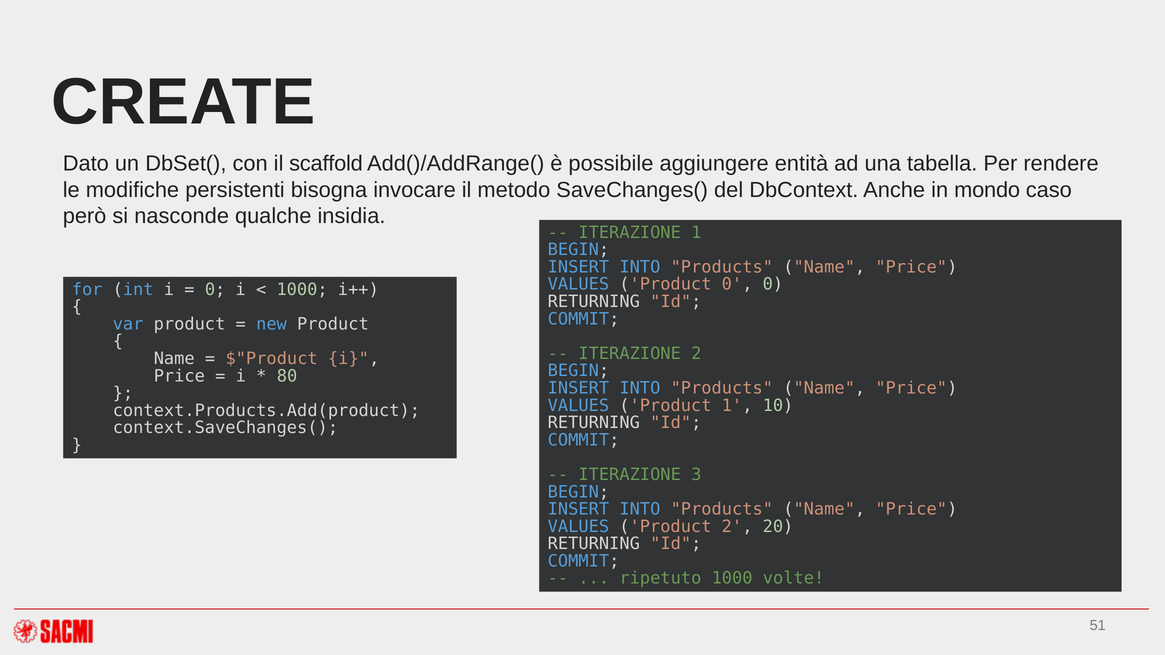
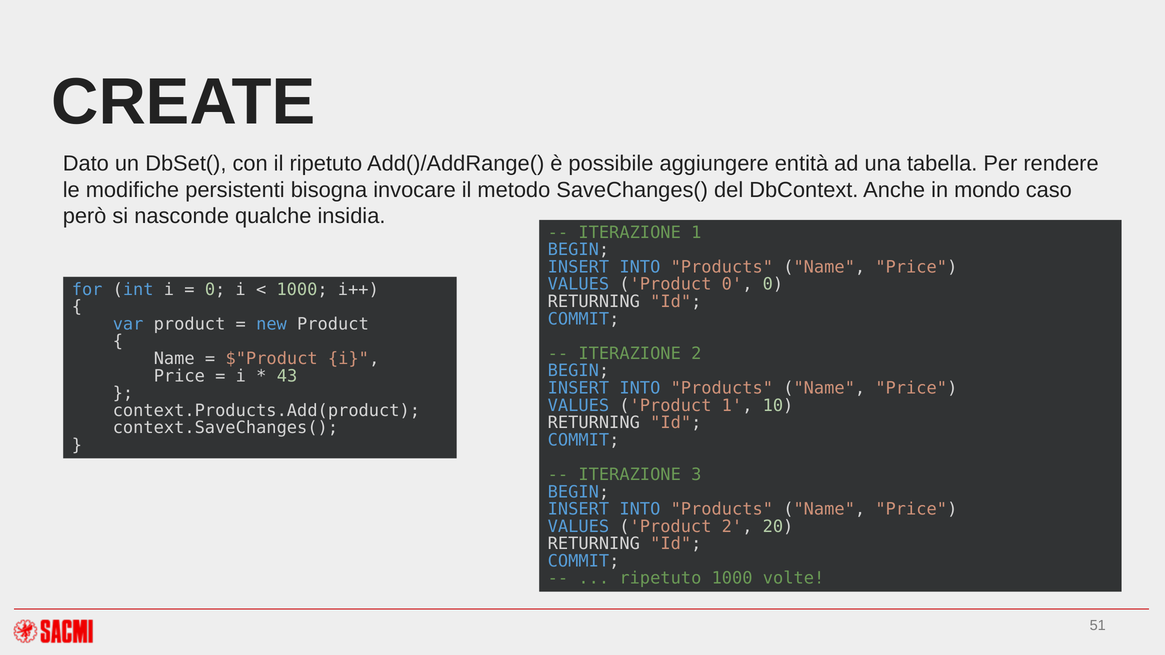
il scaffold: scaffold -> ripetuto
80: 80 -> 43
